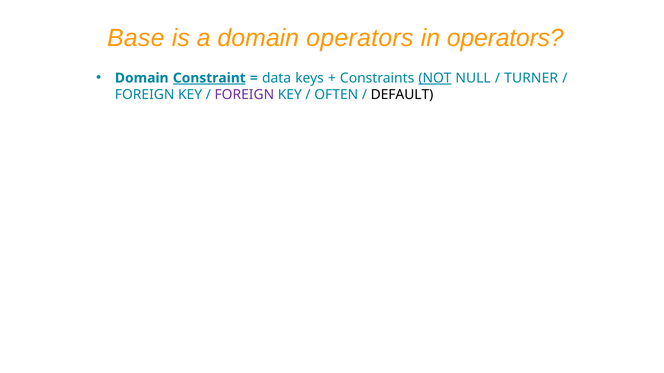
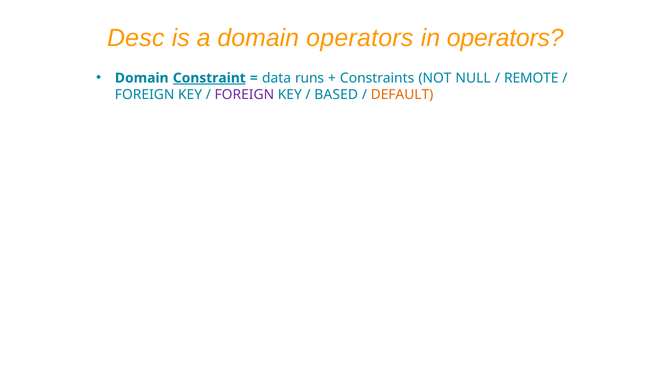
Base: Base -> Desc
keys: keys -> runs
NOT underline: present -> none
TURNER: TURNER -> REMOTE
OFTEN: OFTEN -> BASED
DEFAULT colour: black -> orange
